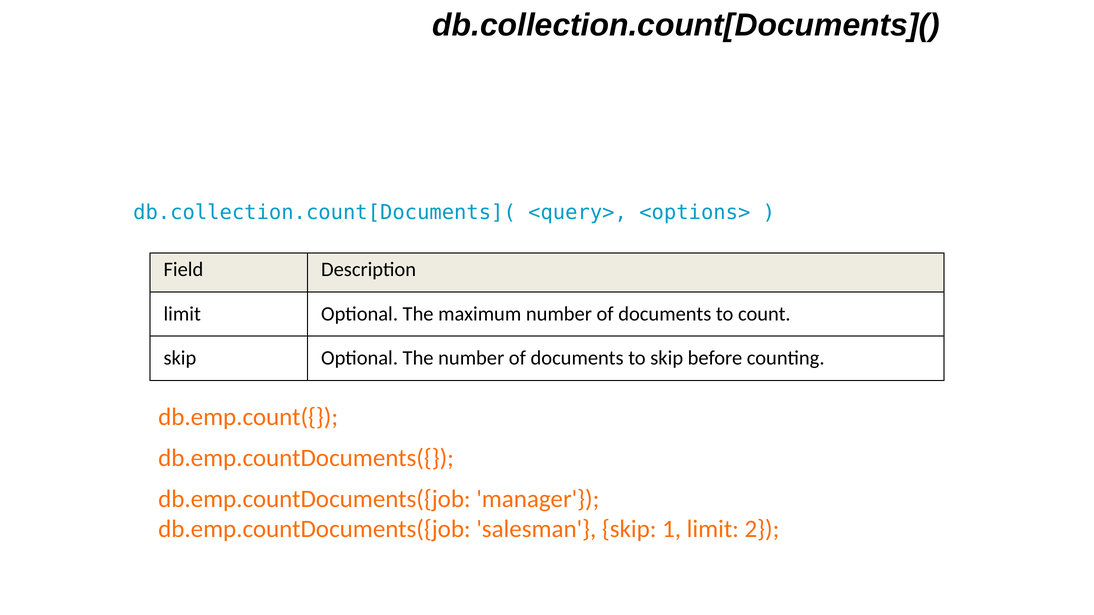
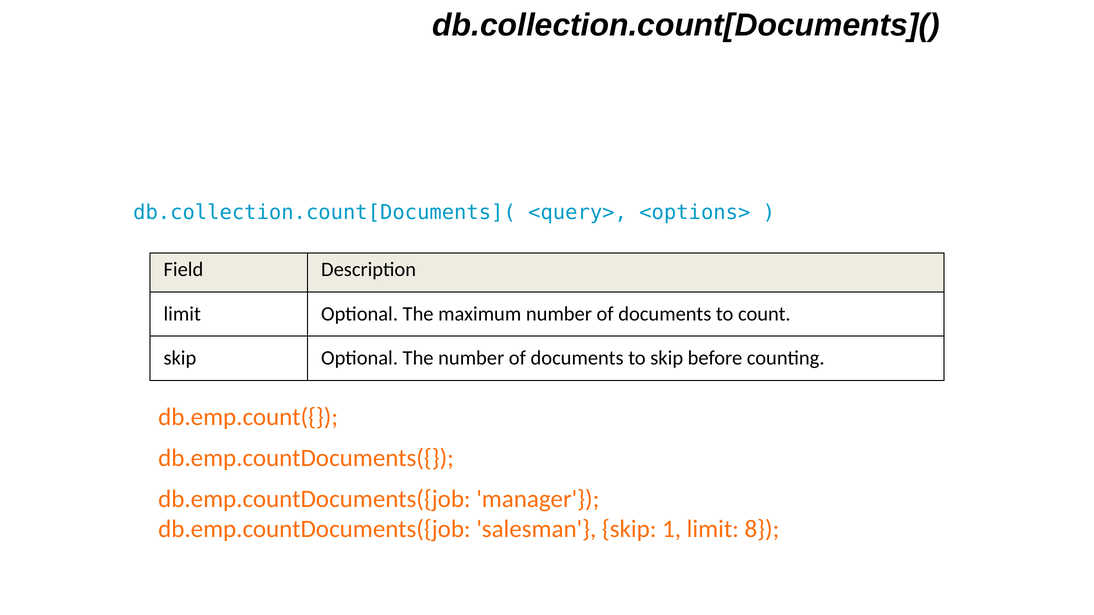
2: 2 -> 8
